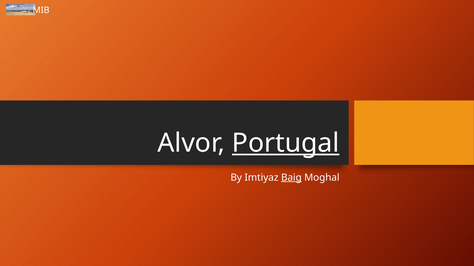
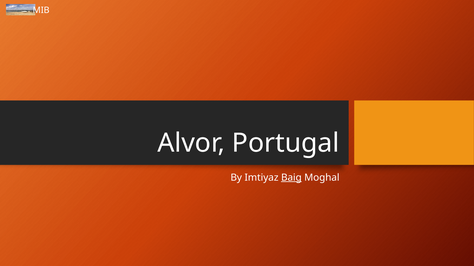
Portugal underline: present -> none
